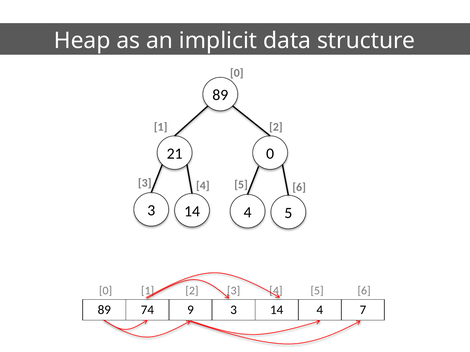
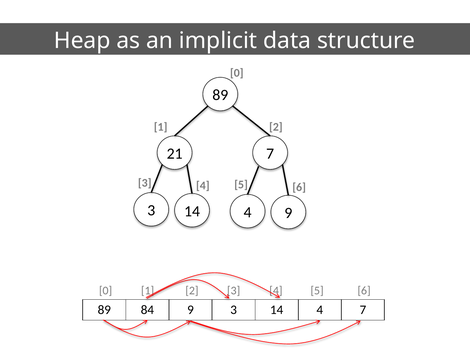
21 0: 0 -> 7
5 at (288, 213): 5 -> 9
74: 74 -> 84
